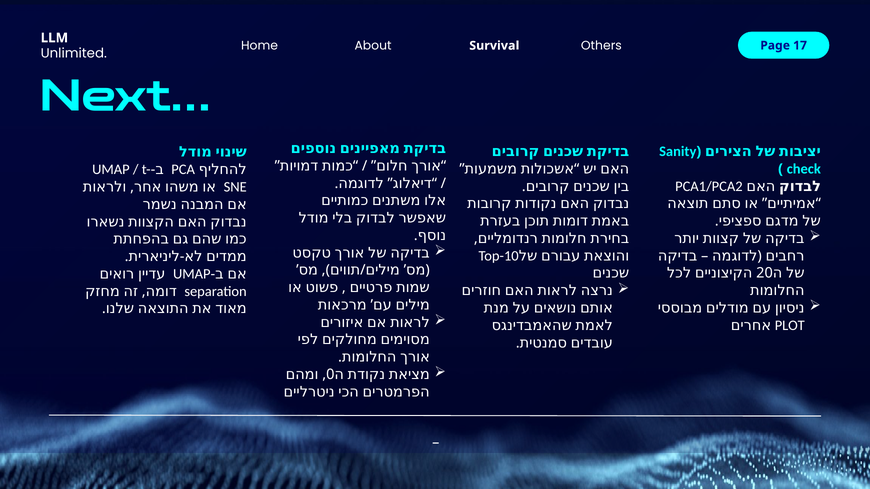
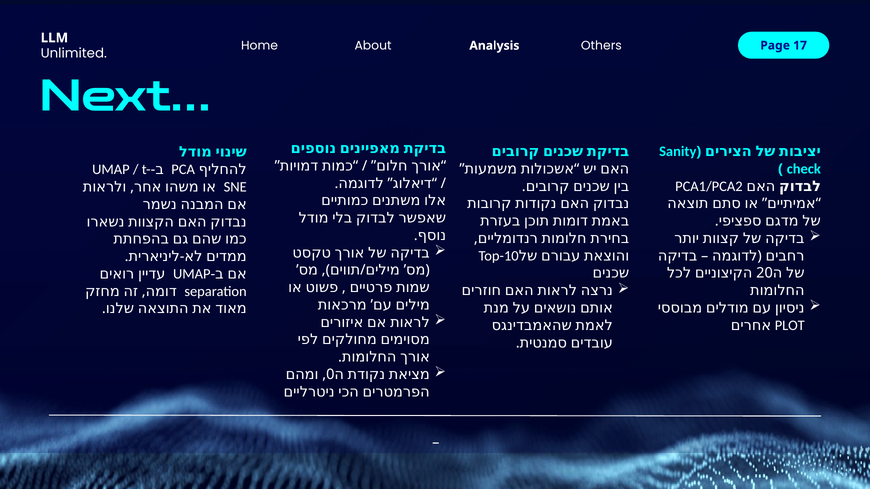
Survival: Survival -> Analysis
